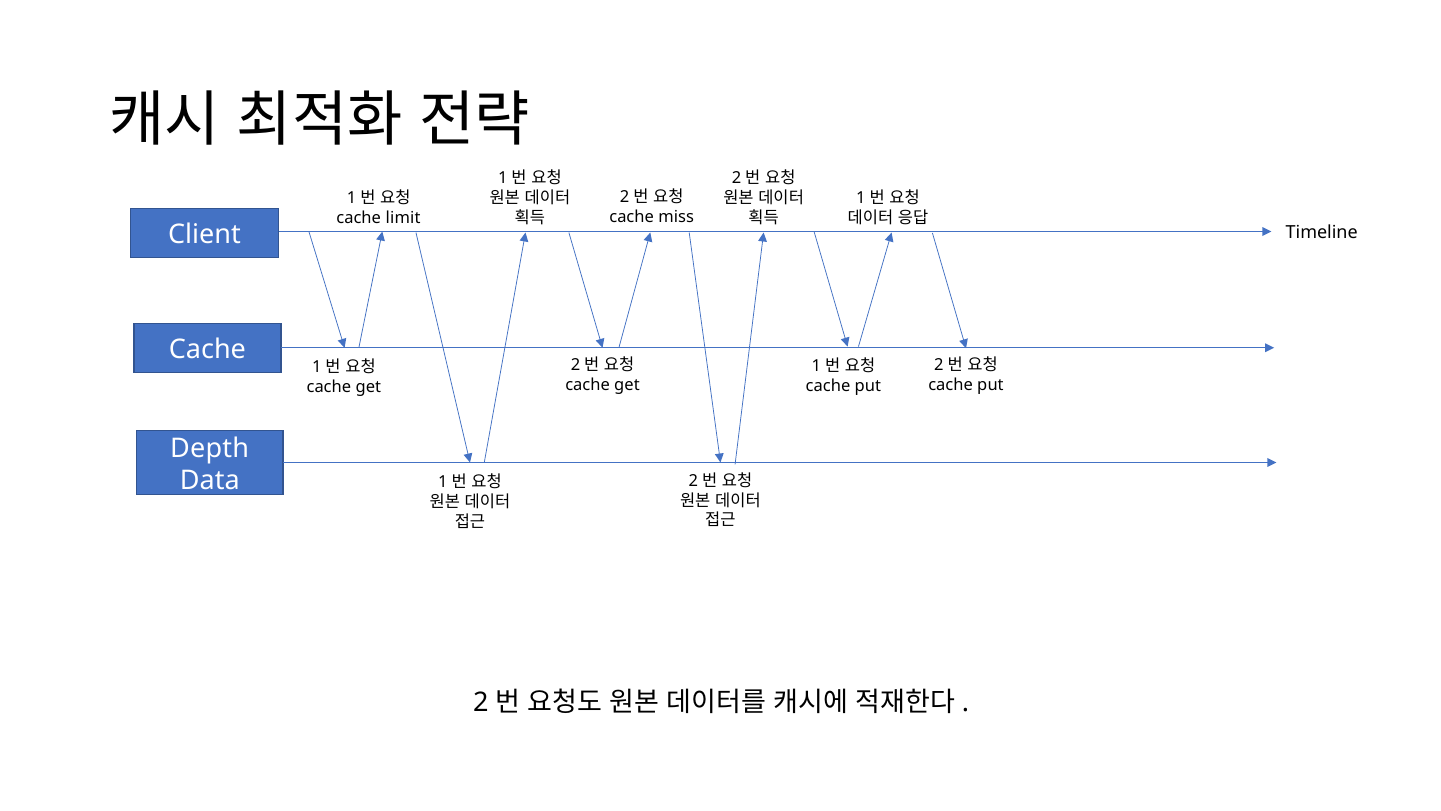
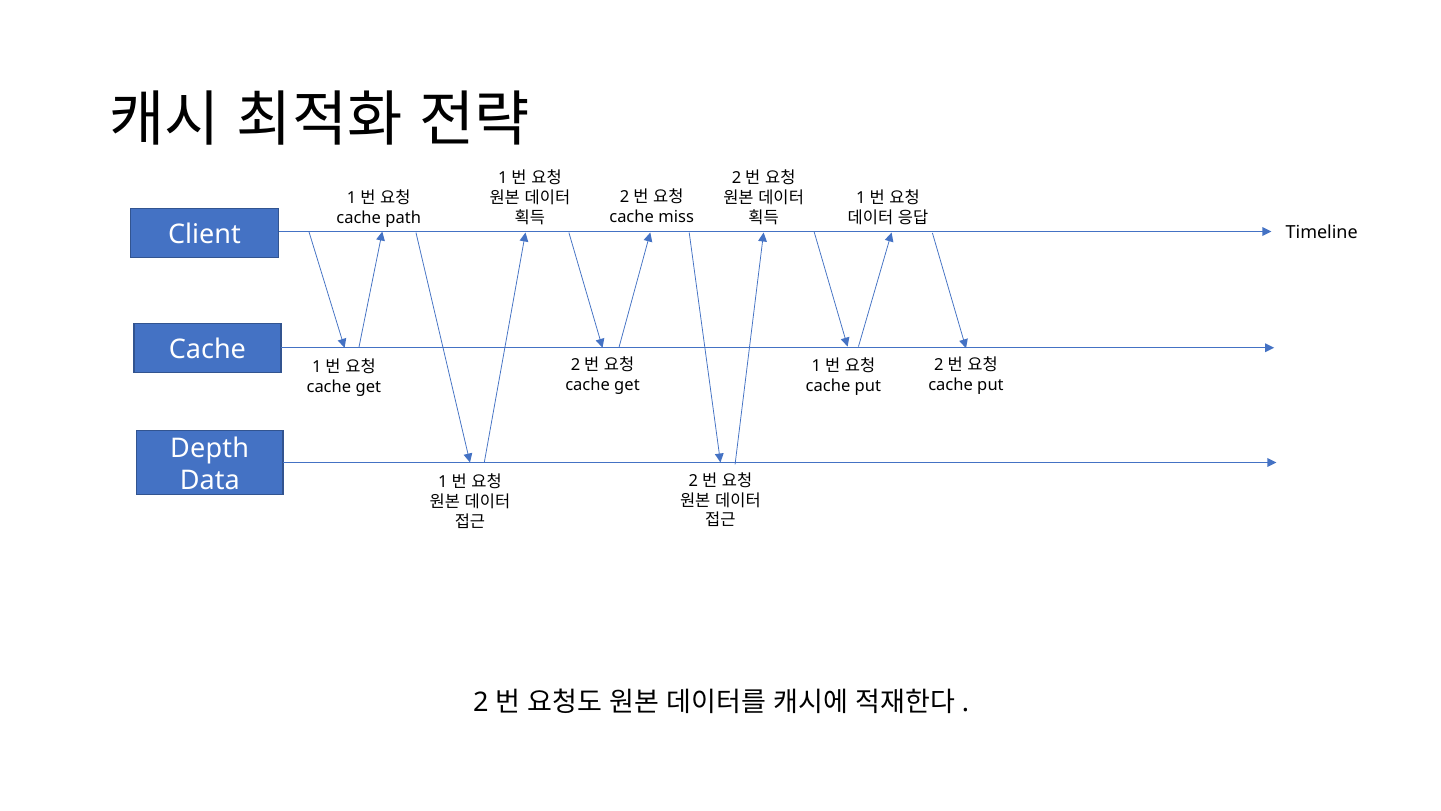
limit: limit -> path
